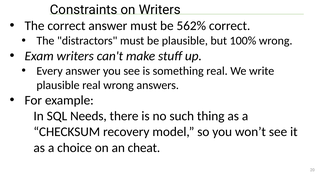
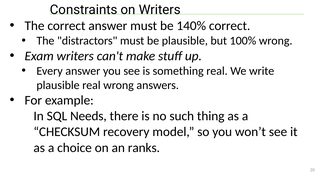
562%: 562% -> 140%
cheat: cheat -> ranks
